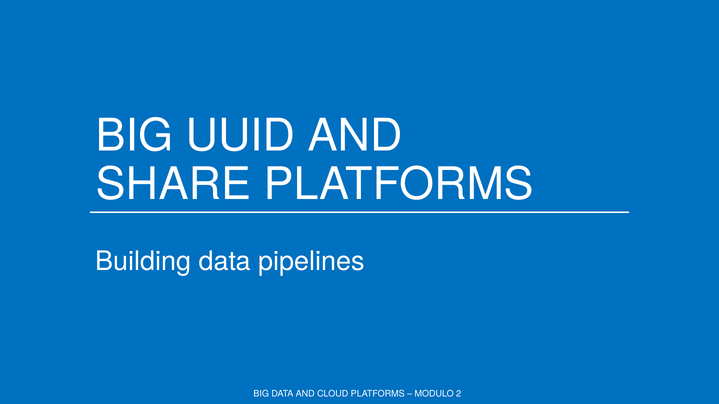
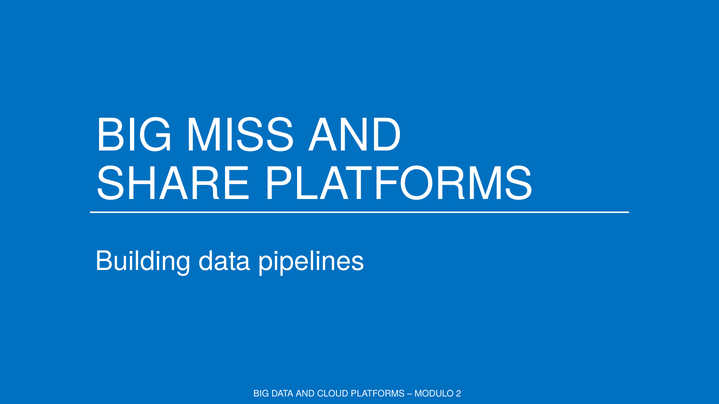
UUID: UUID -> MISS
